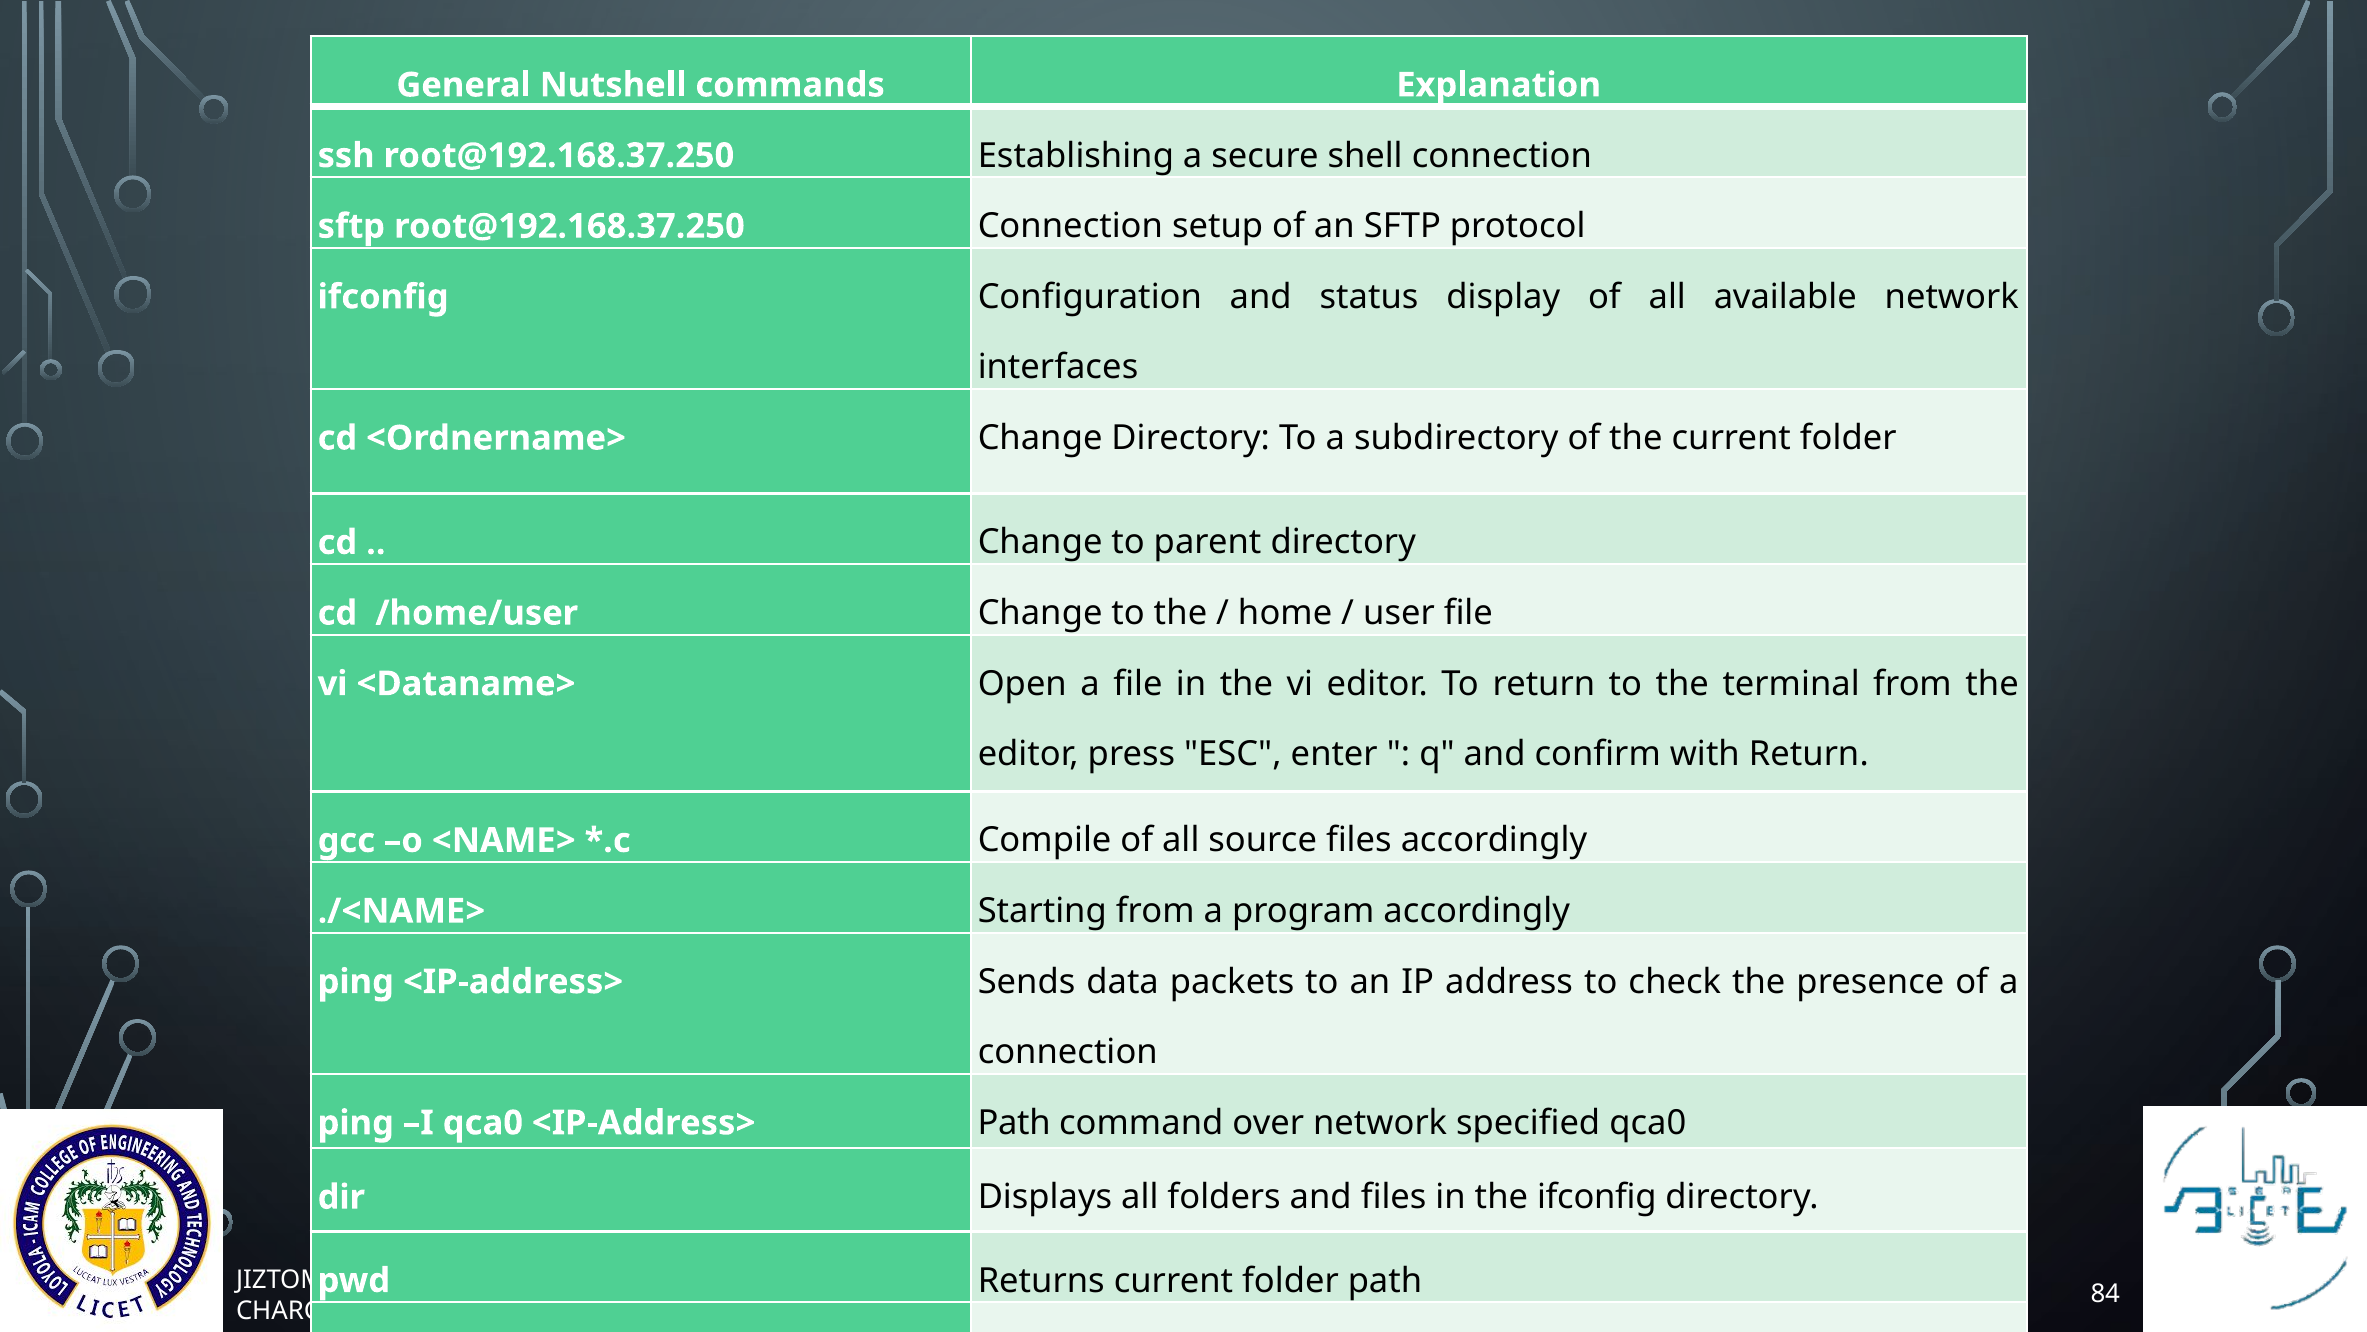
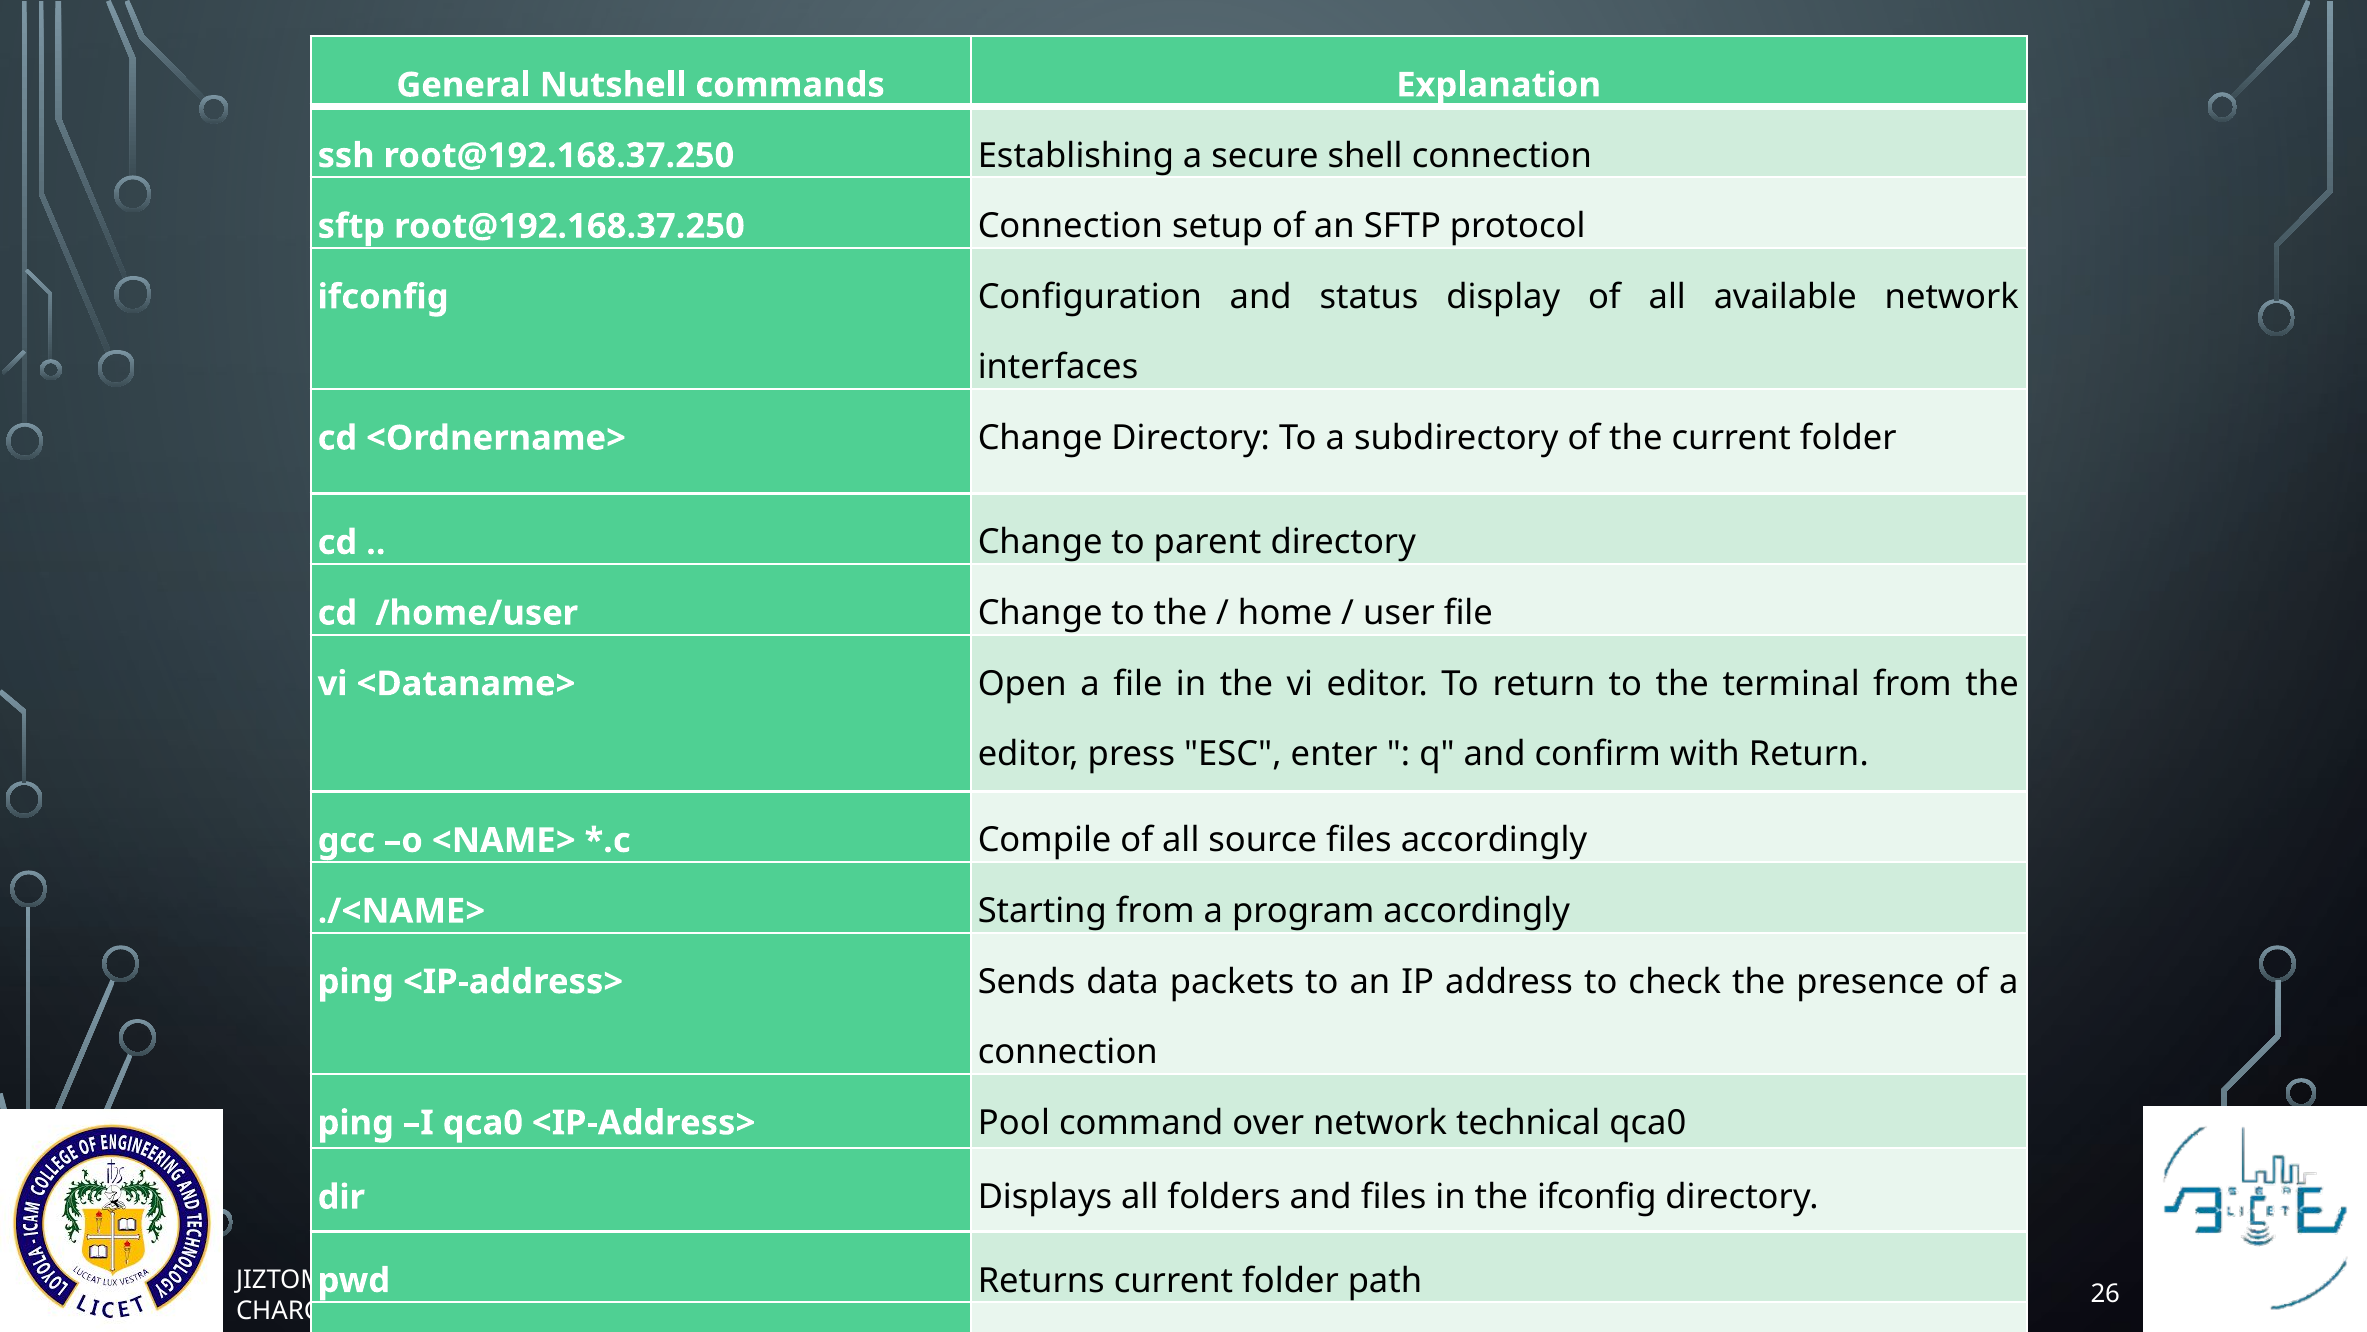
Path at (1014, 1123): Path -> Pool
specified: specified -> technical
84: 84 -> 26
